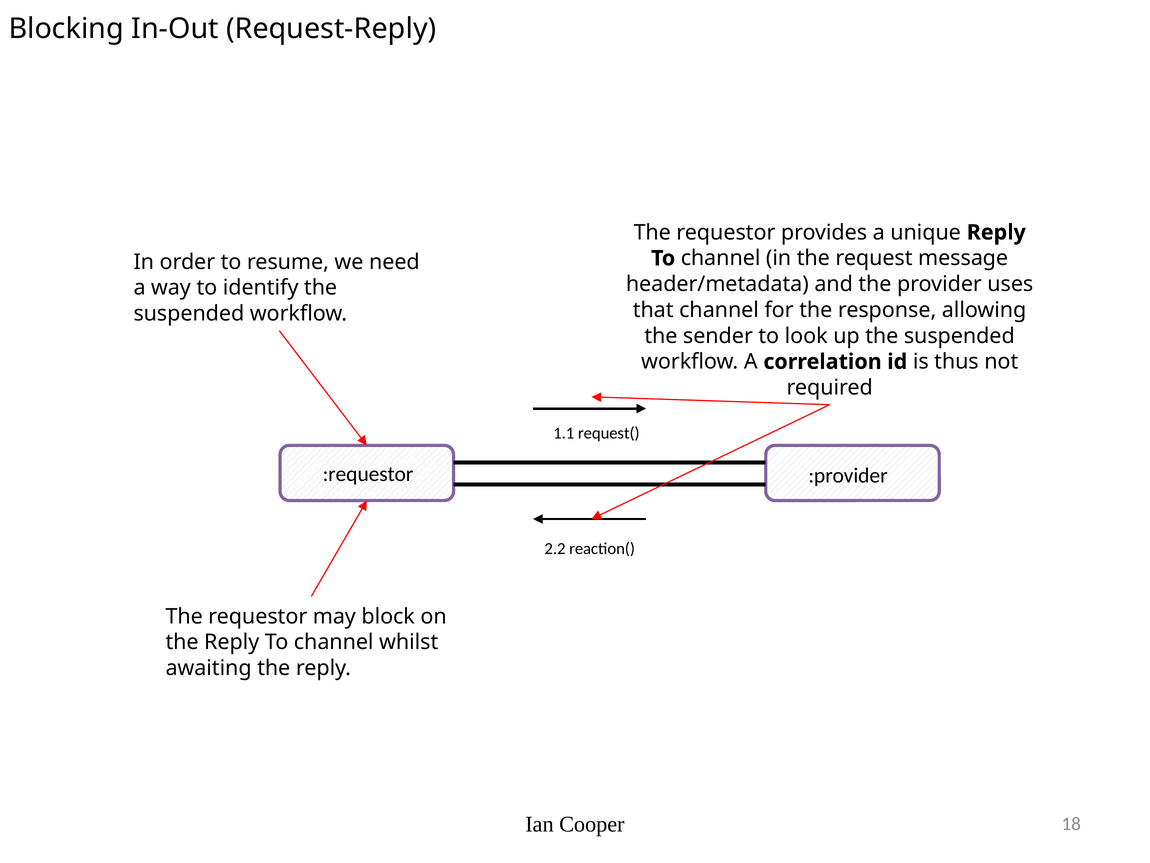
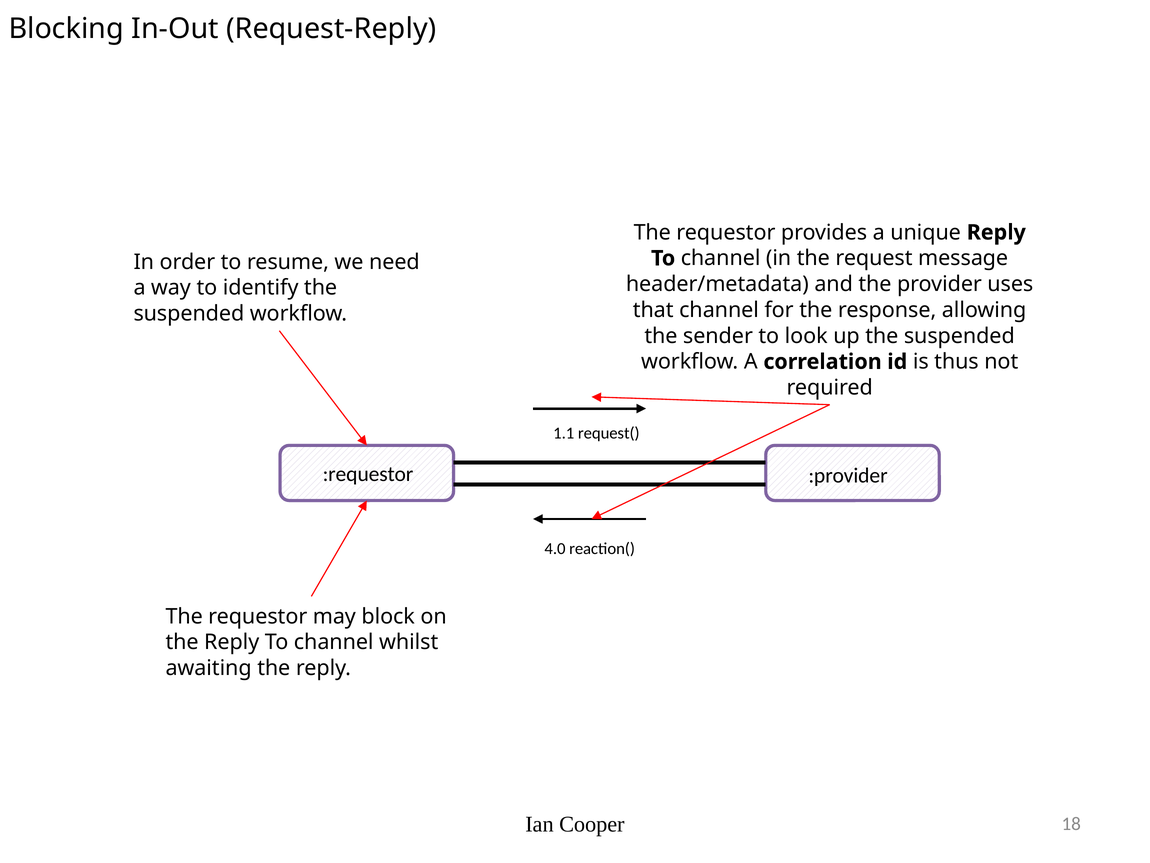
2.2: 2.2 -> 4.0
